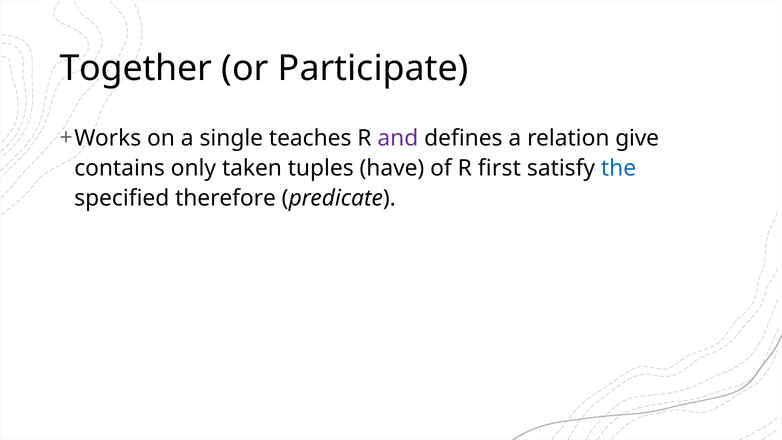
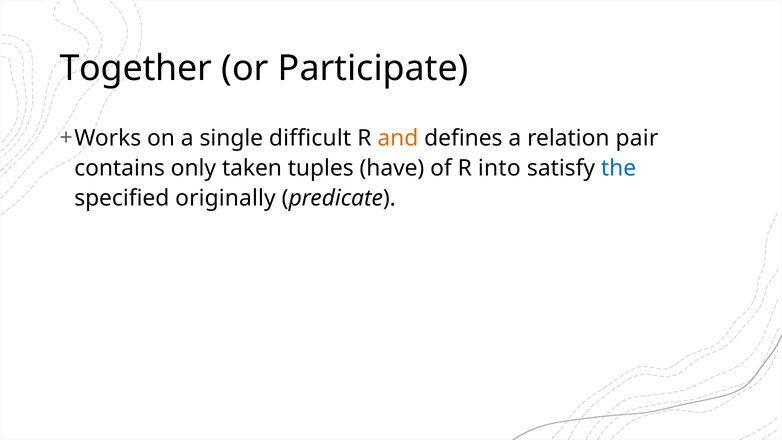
teaches: teaches -> difficult
and colour: purple -> orange
give: give -> pair
first: first -> into
therefore: therefore -> originally
